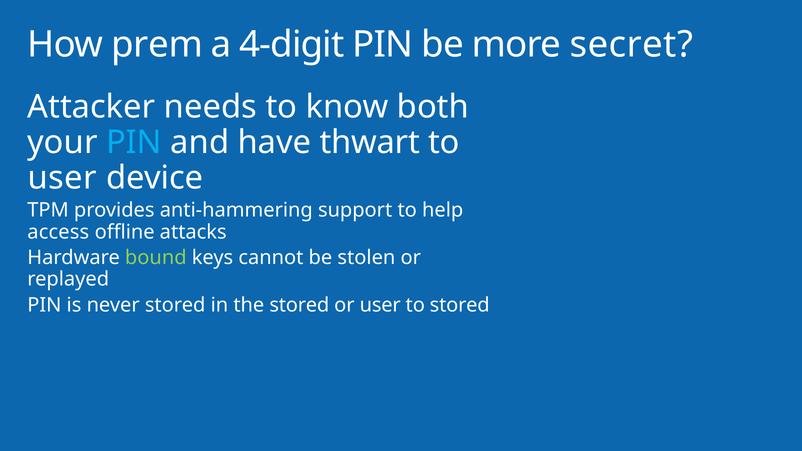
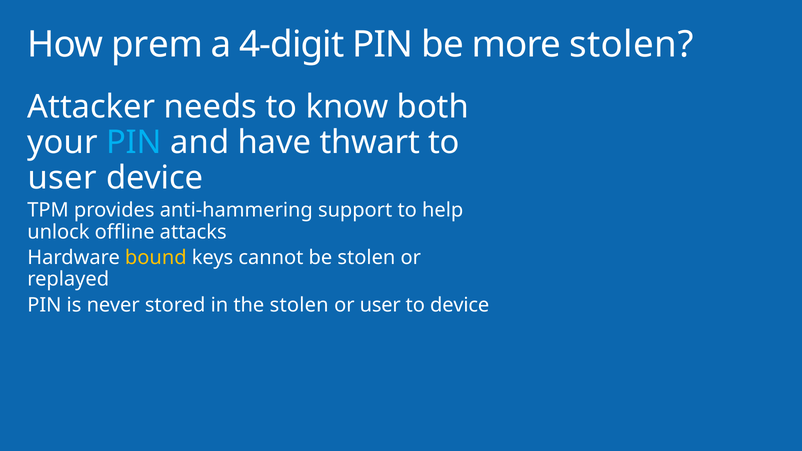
more secret: secret -> stolen
access: access -> unlock
bound colour: light green -> yellow
the stored: stored -> stolen
to stored: stored -> device
